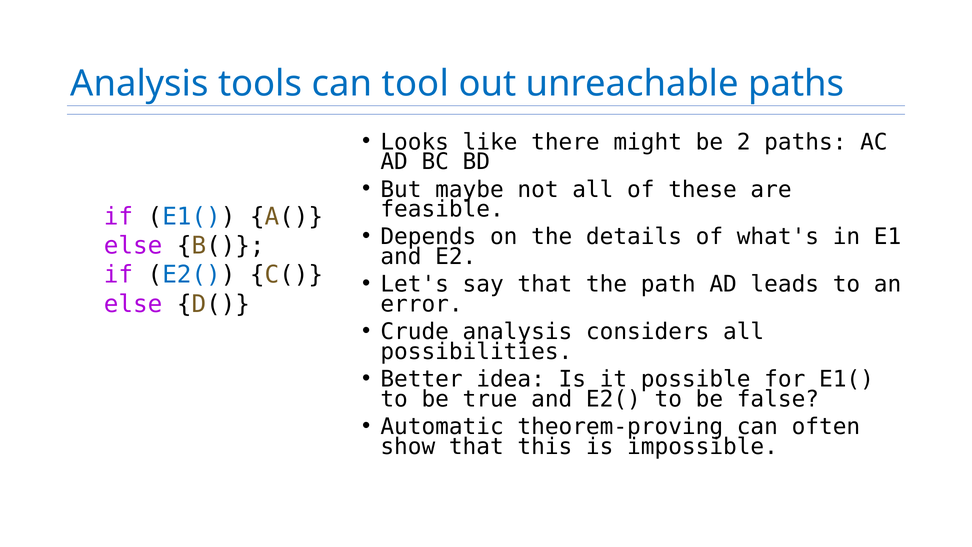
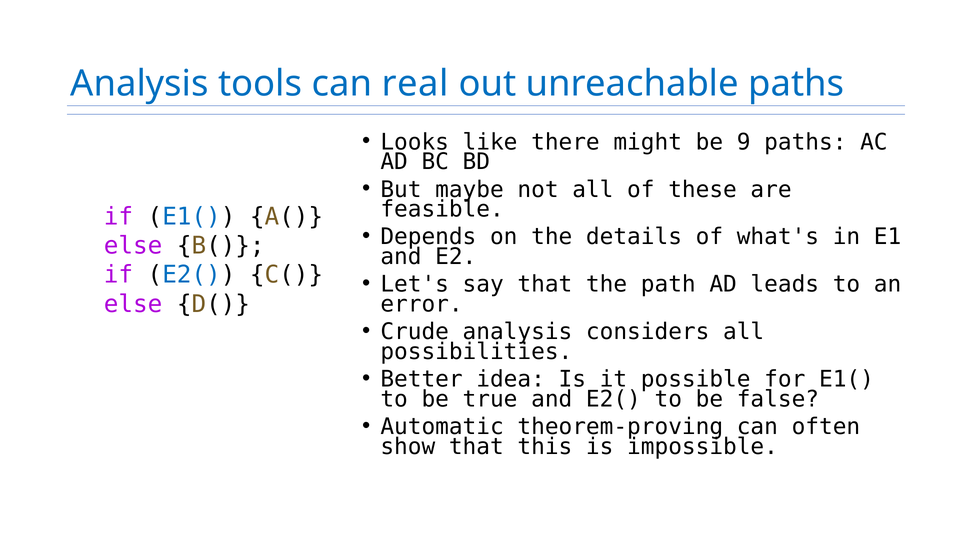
tool: tool -> real
2: 2 -> 9
